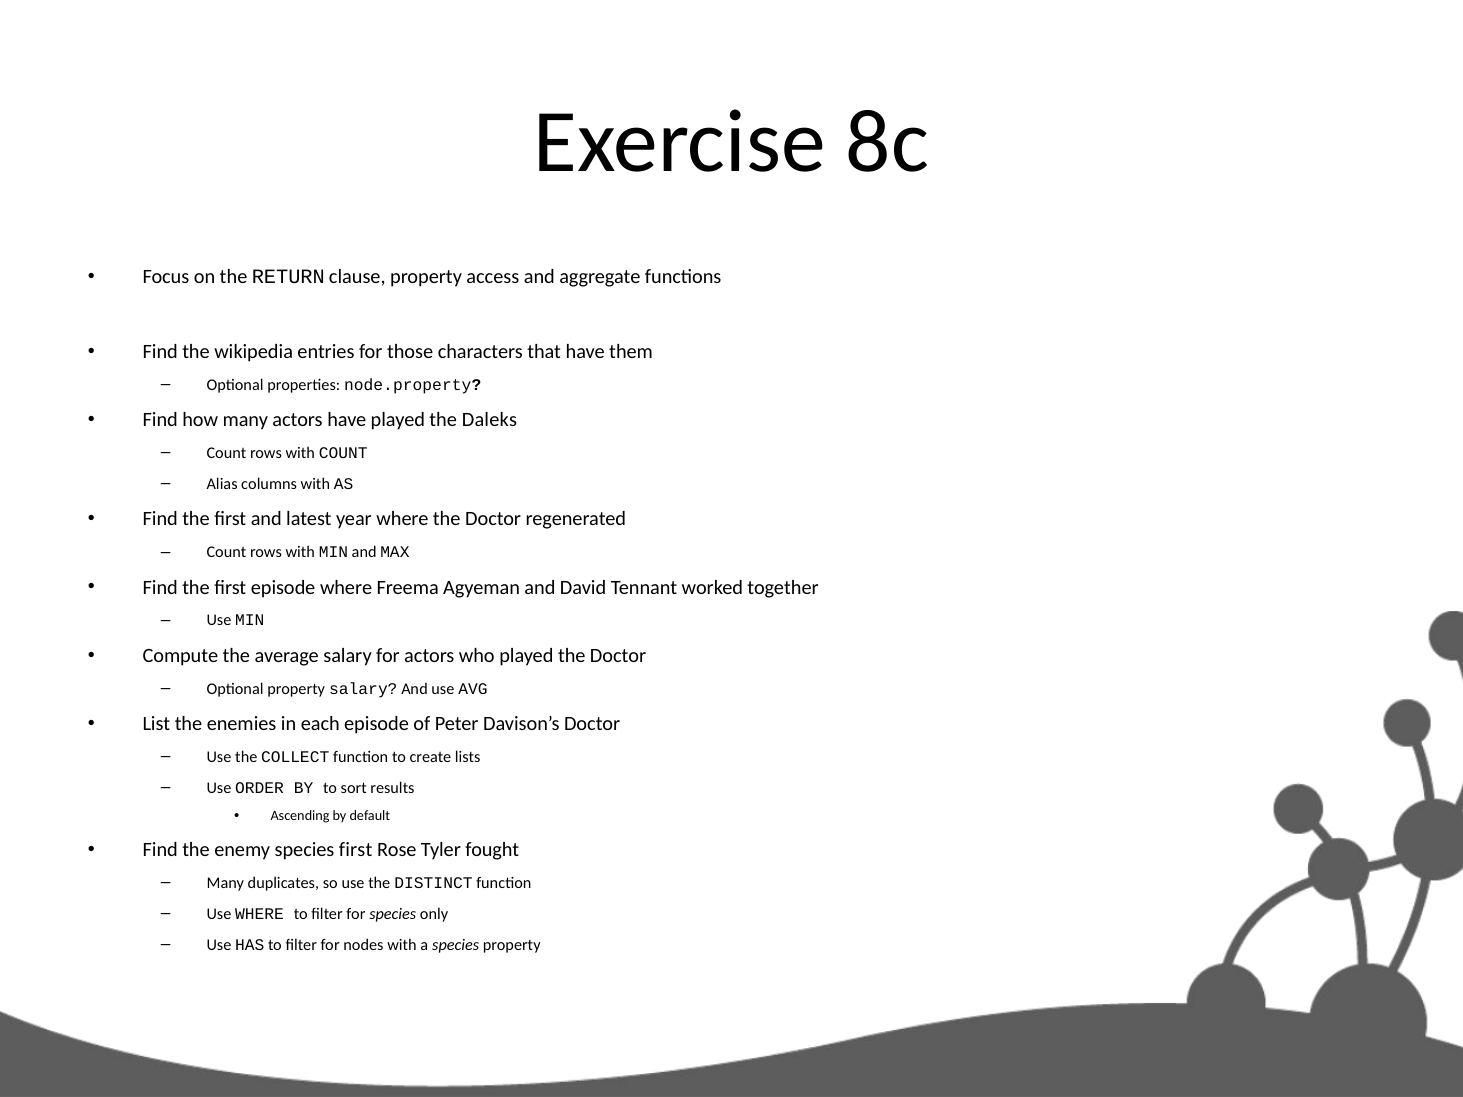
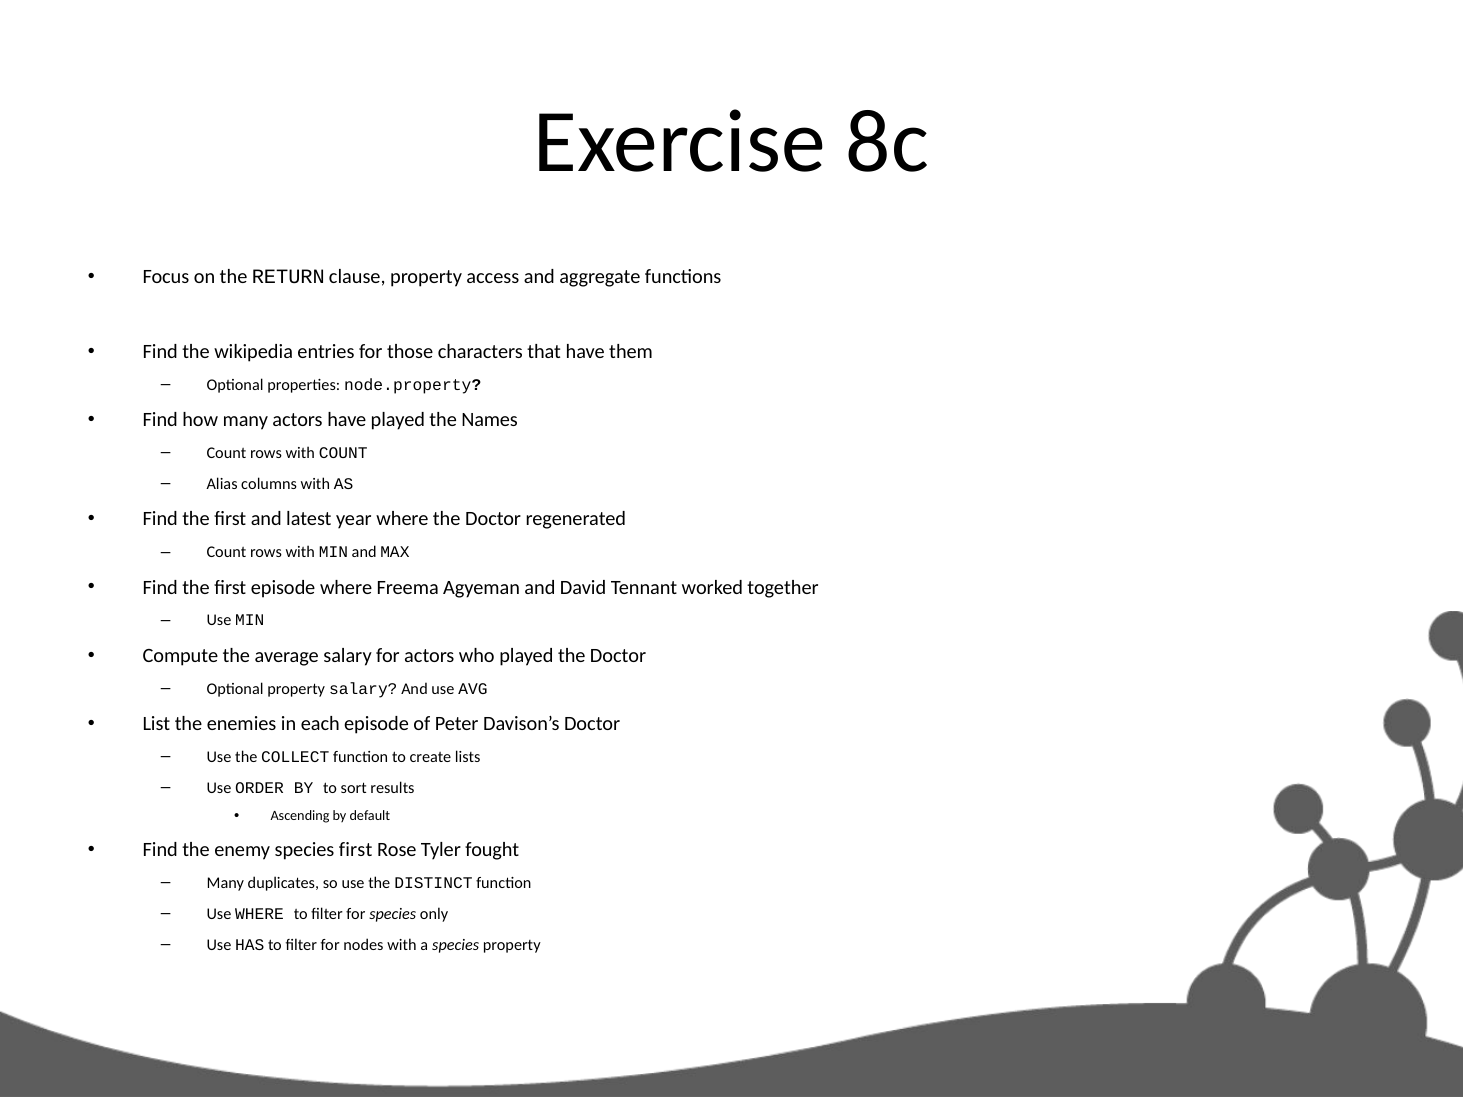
Daleks: Daleks -> Names
